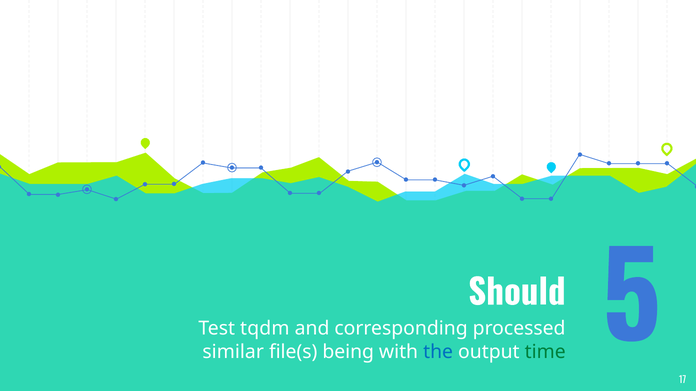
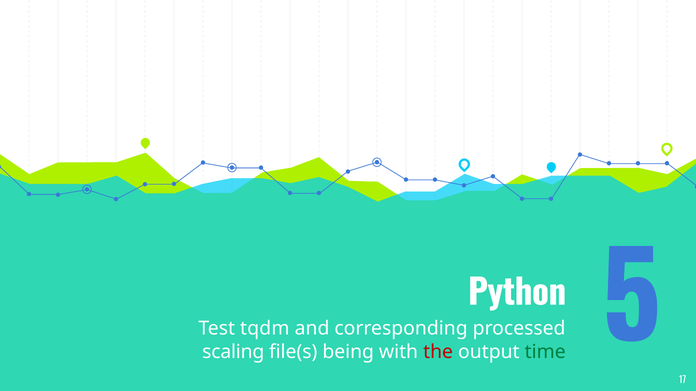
Should: Should -> Python
similar: similar -> scaling
the colour: blue -> red
